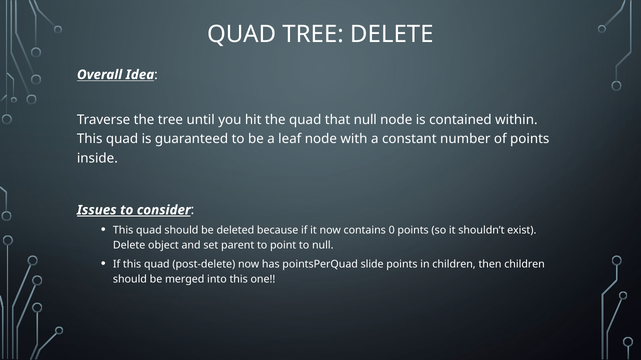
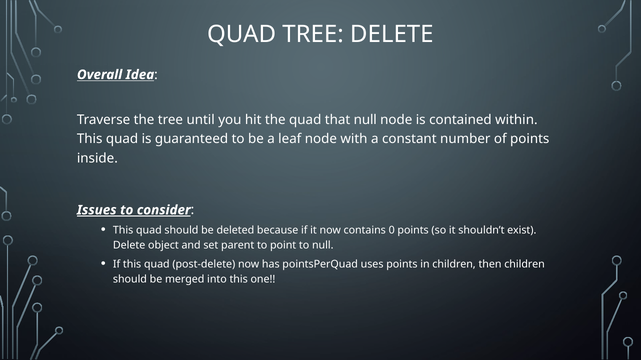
slide: slide -> uses
